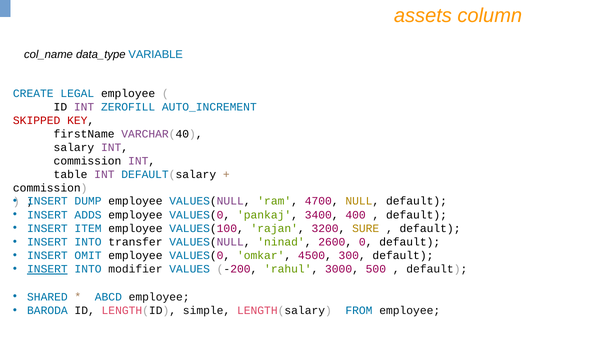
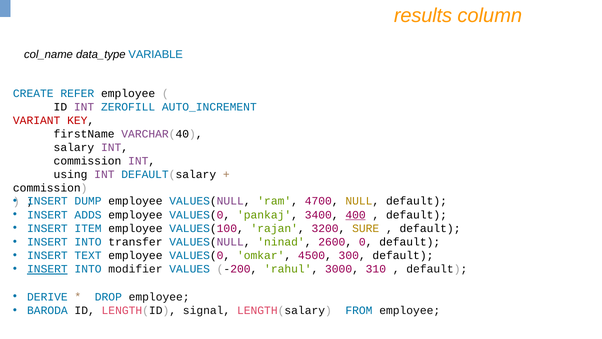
assets: assets -> results
LEGAL: LEGAL -> REFER
SKIPPED: SKIPPED -> VARIANT
table: table -> using
400 underline: none -> present
OMIT: OMIT -> TEXT
500: 500 -> 310
SHARED: SHARED -> DERIVE
ABCD: ABCD -> DROP
simple: simple -> signal
